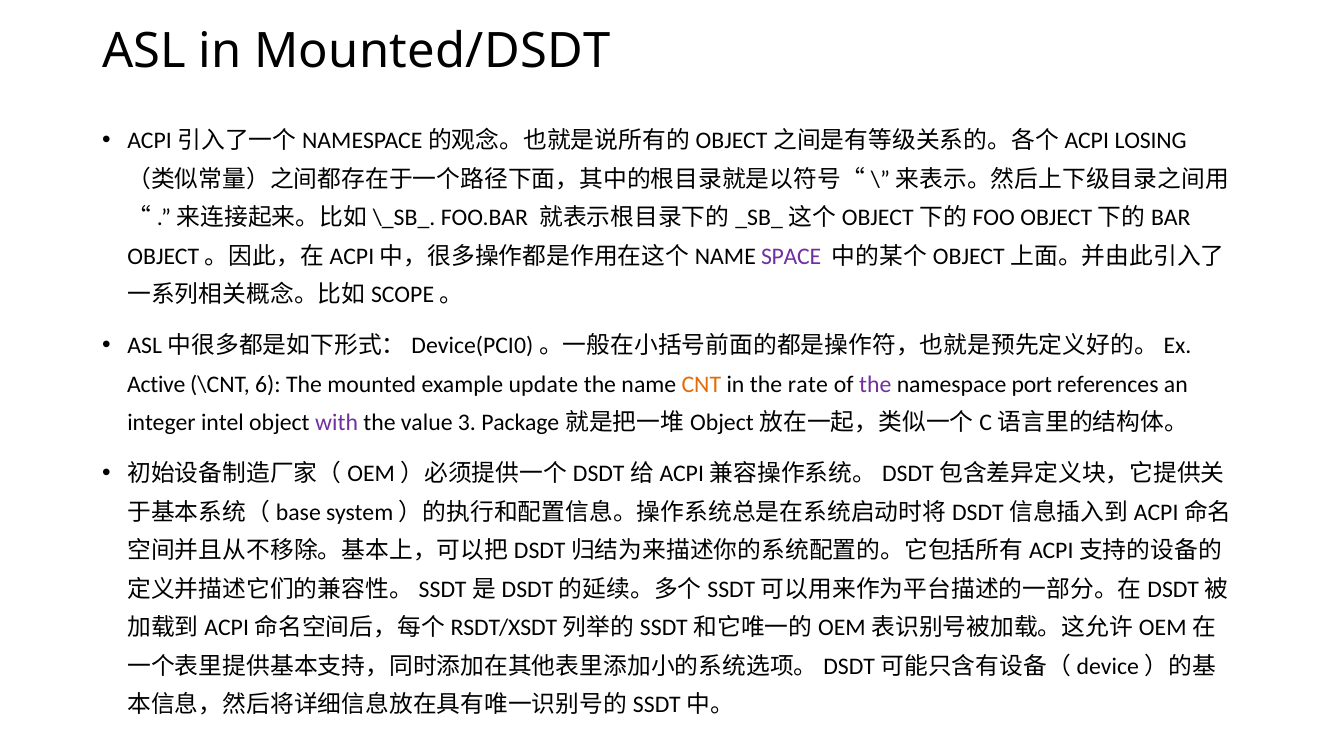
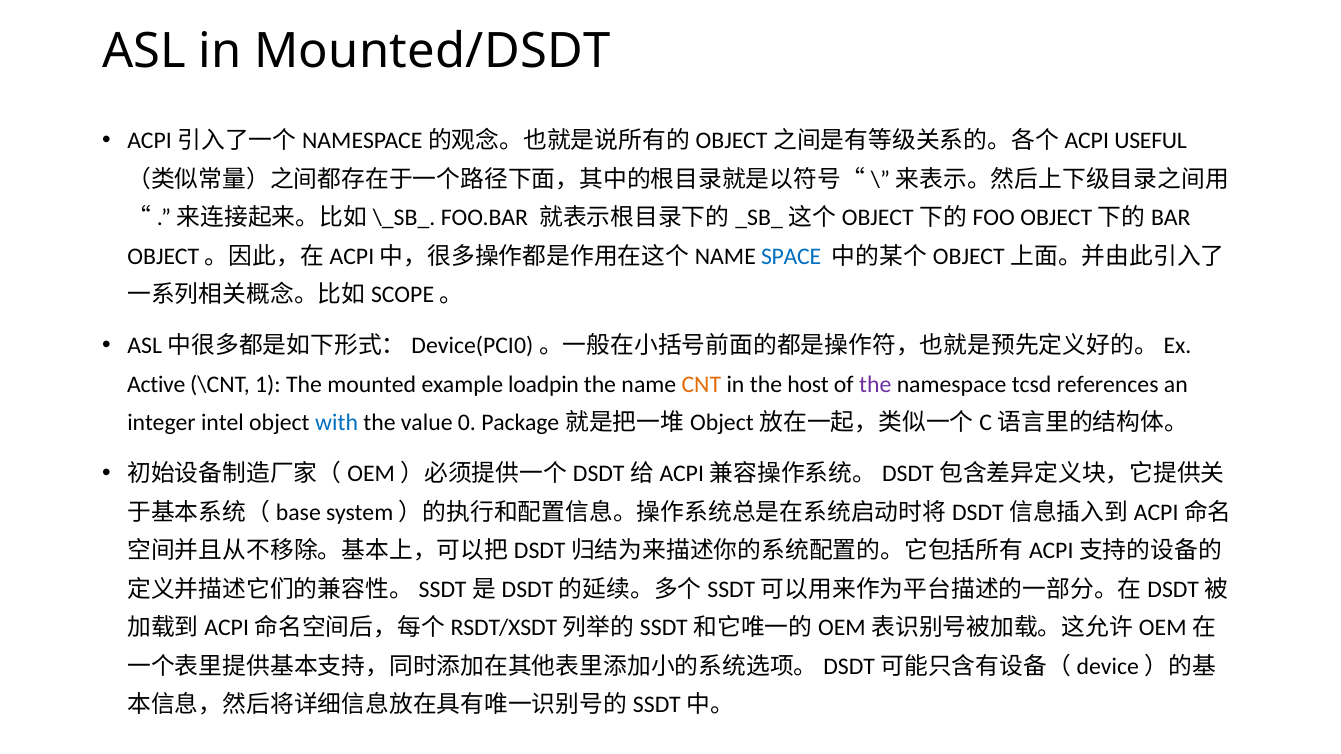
LOSING: LOSING -> USEFUL
SPACE colour: purple -> blue
6: 6 -> 1
update: update -> loadpin
rate: rate -> host
port: port -> tcsd
with colour: purple -> blue
3: 3 -> 0
